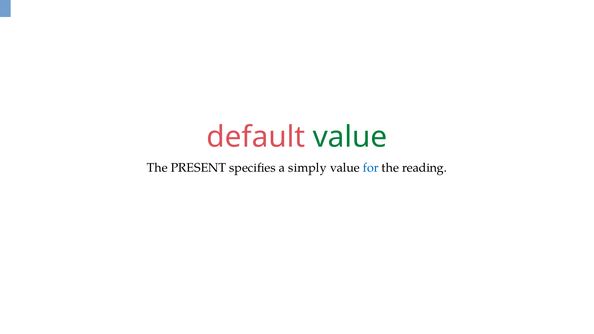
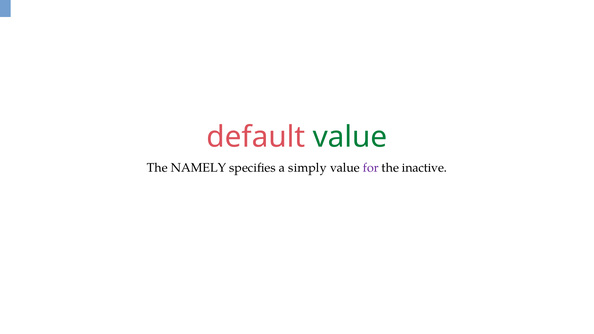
PRESENT: PRESENT -> NAMELY
for colour: blue -> purple
reading: reading -> inactive
